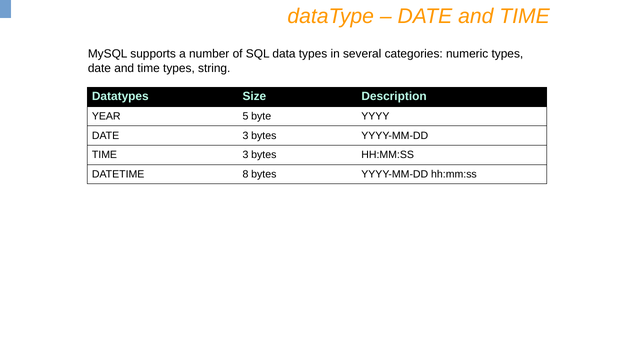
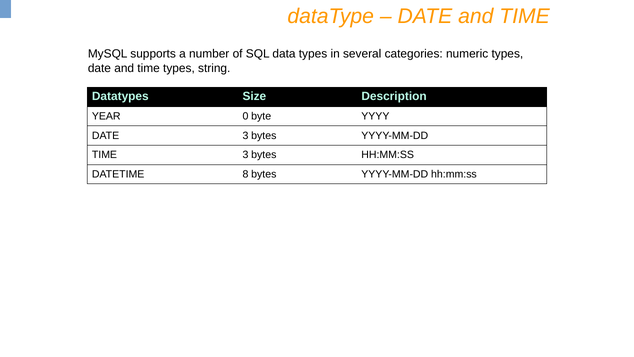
5: 5 -> 0
